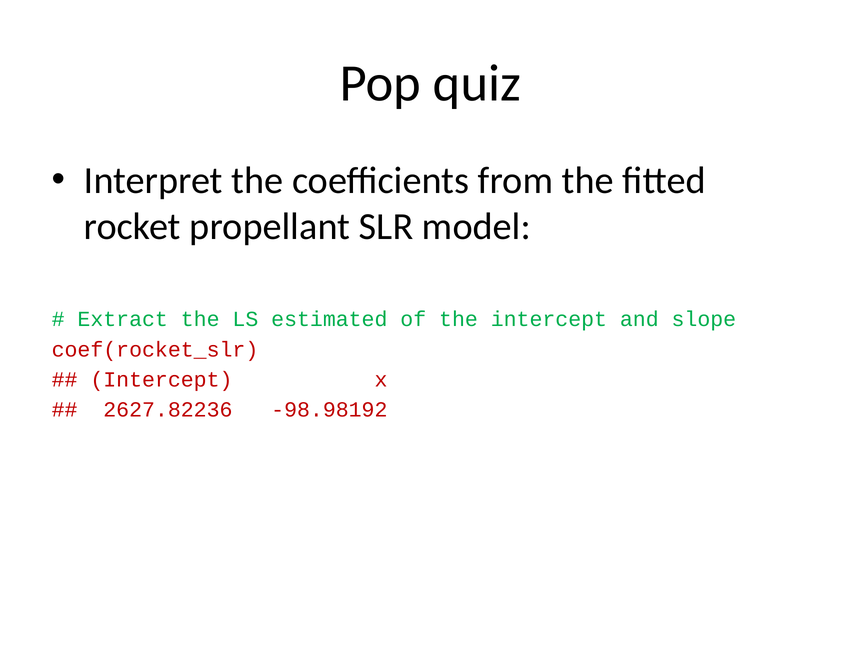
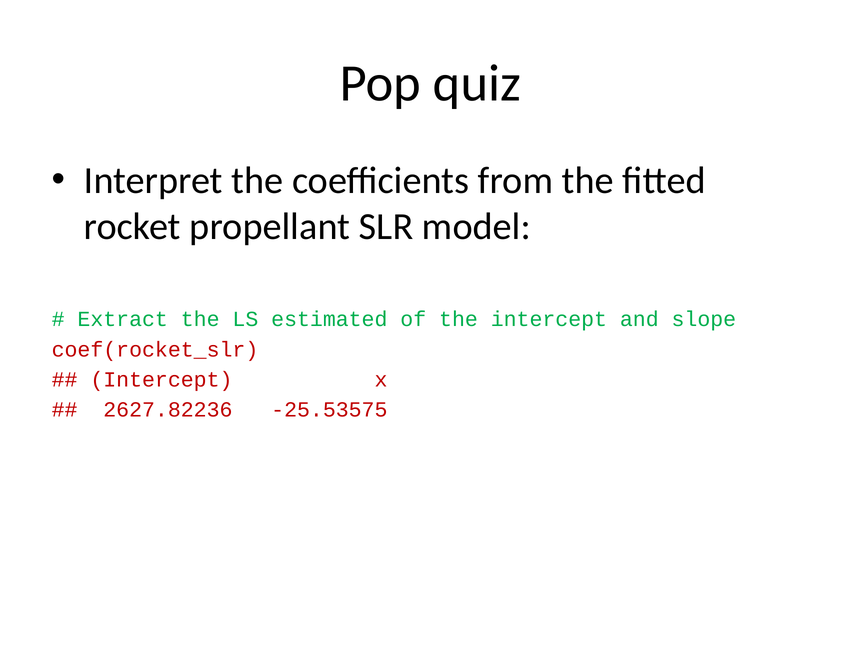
-98.98192: -98.98192 -> -25.53575
